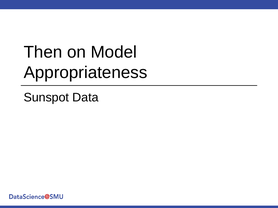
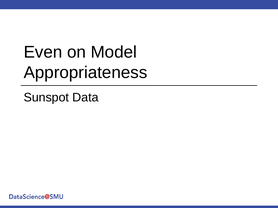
Then: Then -> Even
